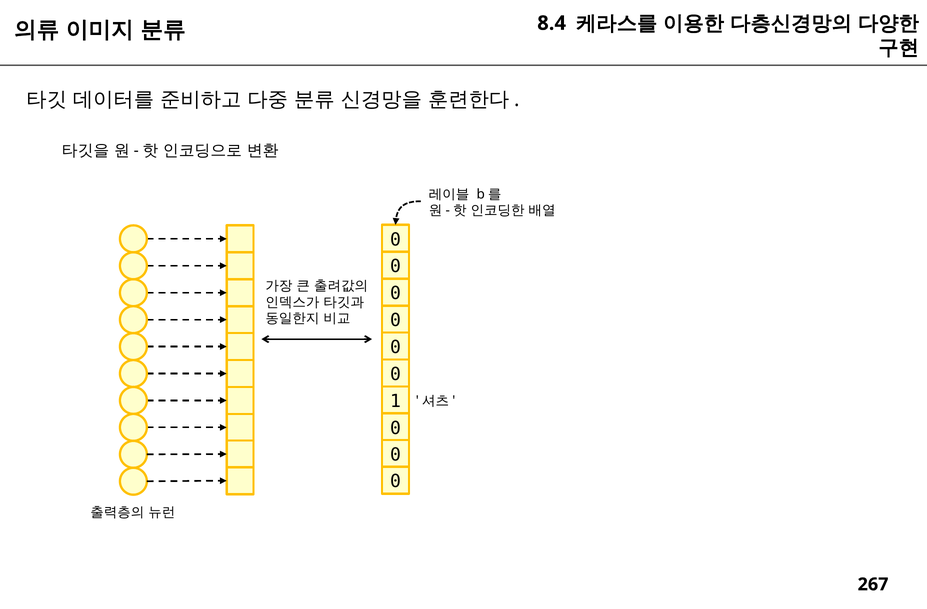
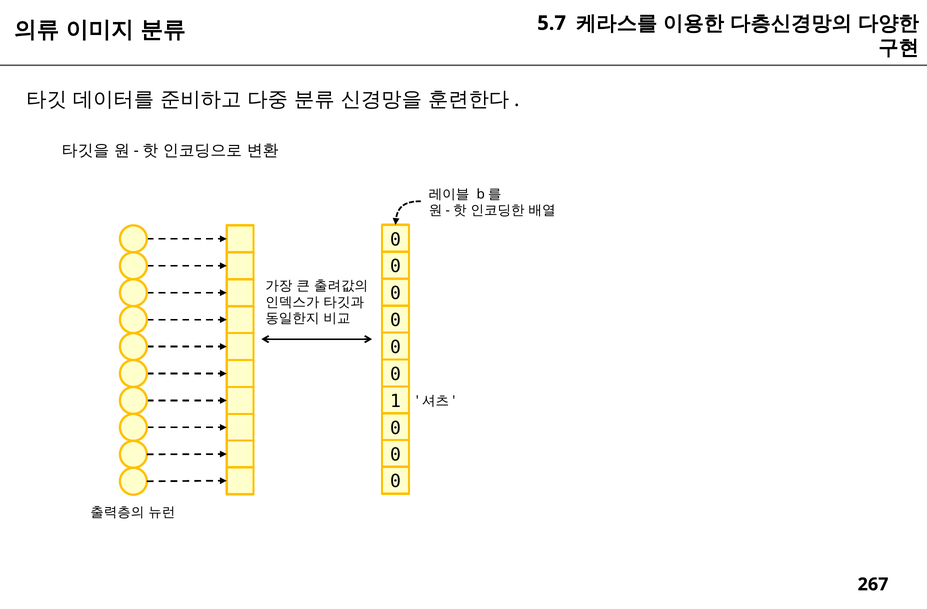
8.4: 8.4 -> 5.7
